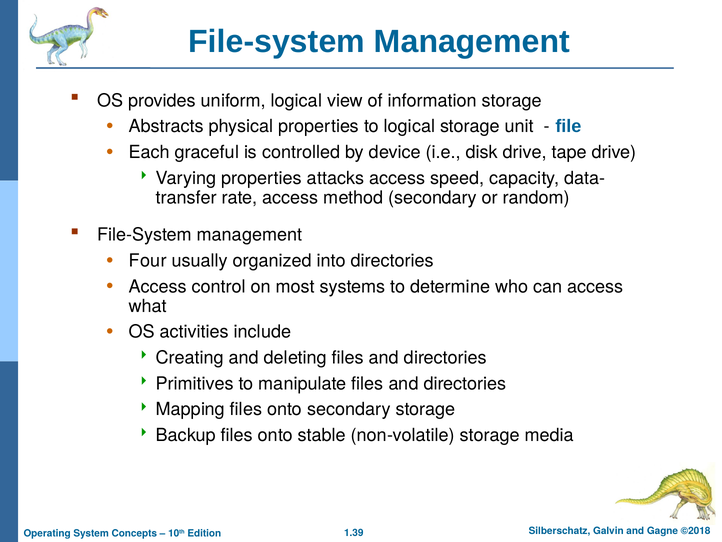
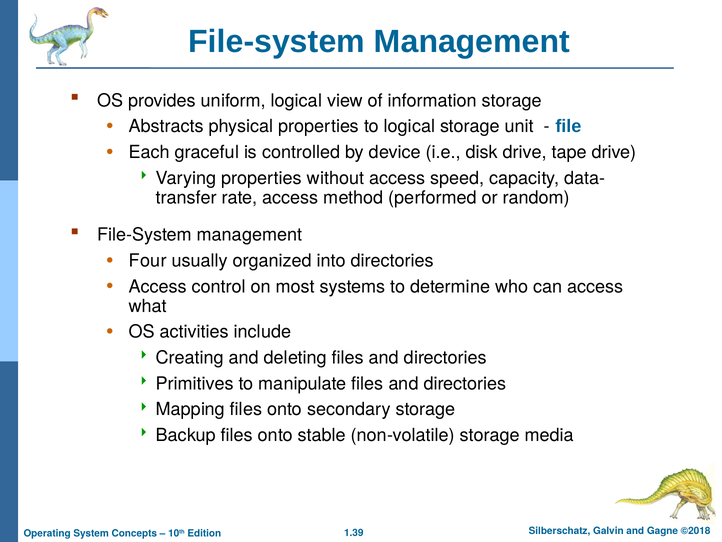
attacks: attacks -> without
method secondary: secondary -> performed
